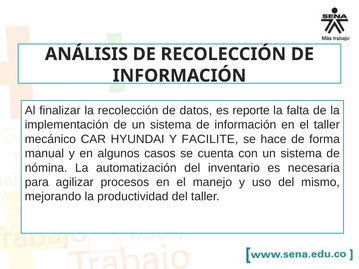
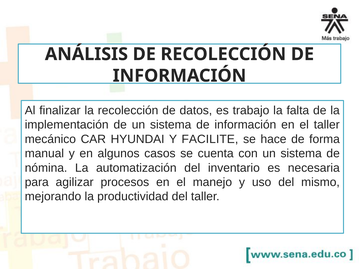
reporte: reporte -> trabajo
